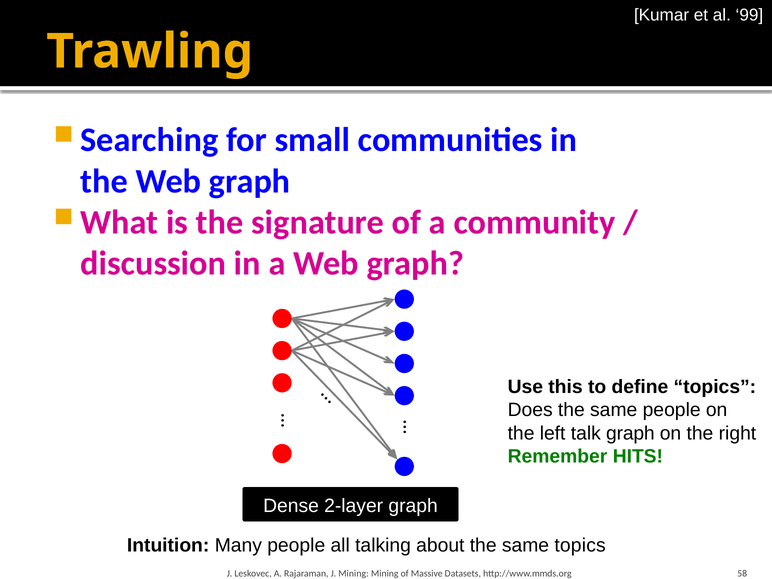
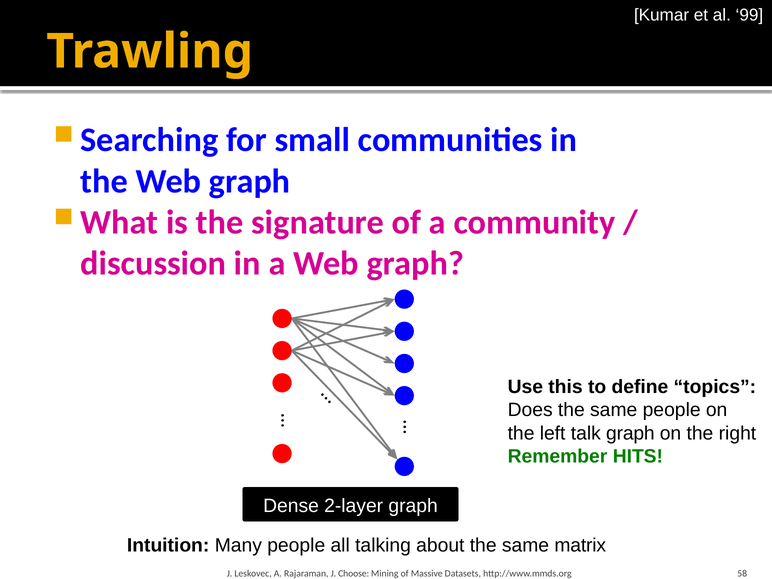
same topics: topics -> matrix
J Mining: Mining -> Choose
